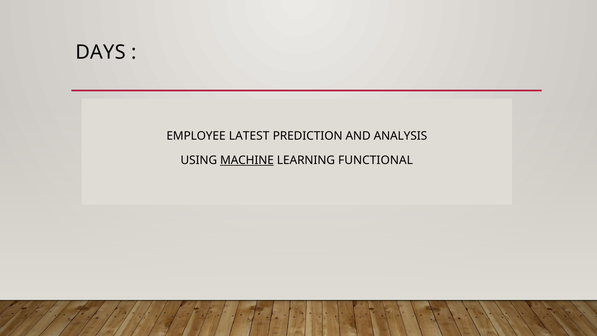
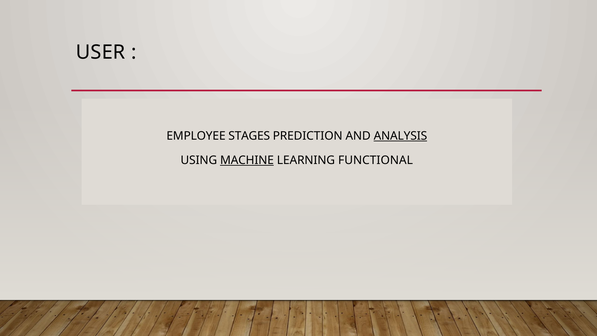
DAYS: DAYS -> USER
LATEST: LATEST -> STAGES
ANALYSIS underline: none -> present
